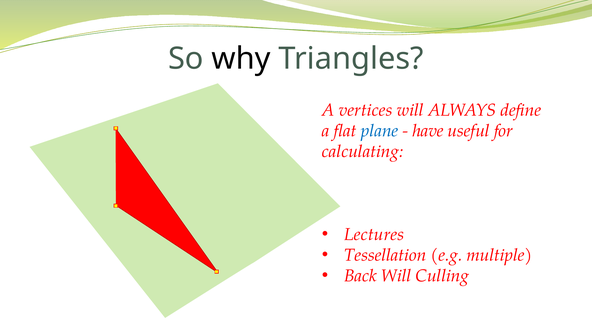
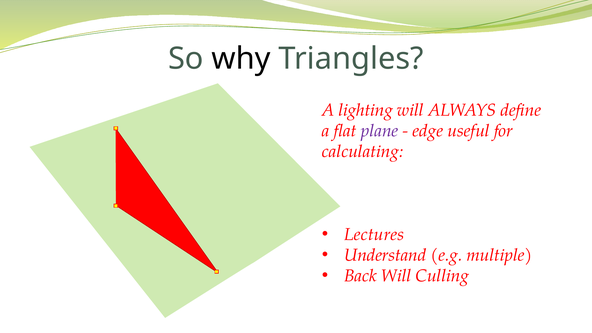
vertices: vertices -> lighting
plane colour: blue -> purple
have: have -> edge
Tessellation: Tessellation -> Understand
